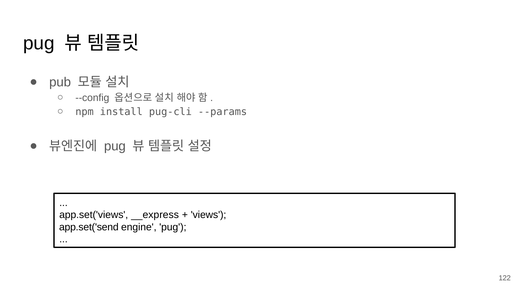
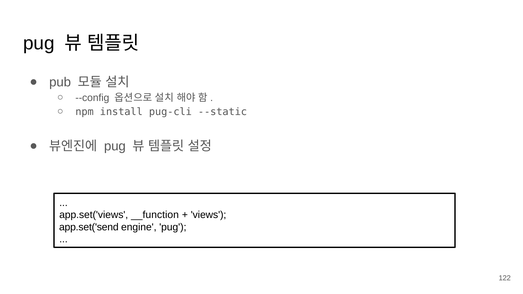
--params: --params -> --static
__express: __express -> __function
